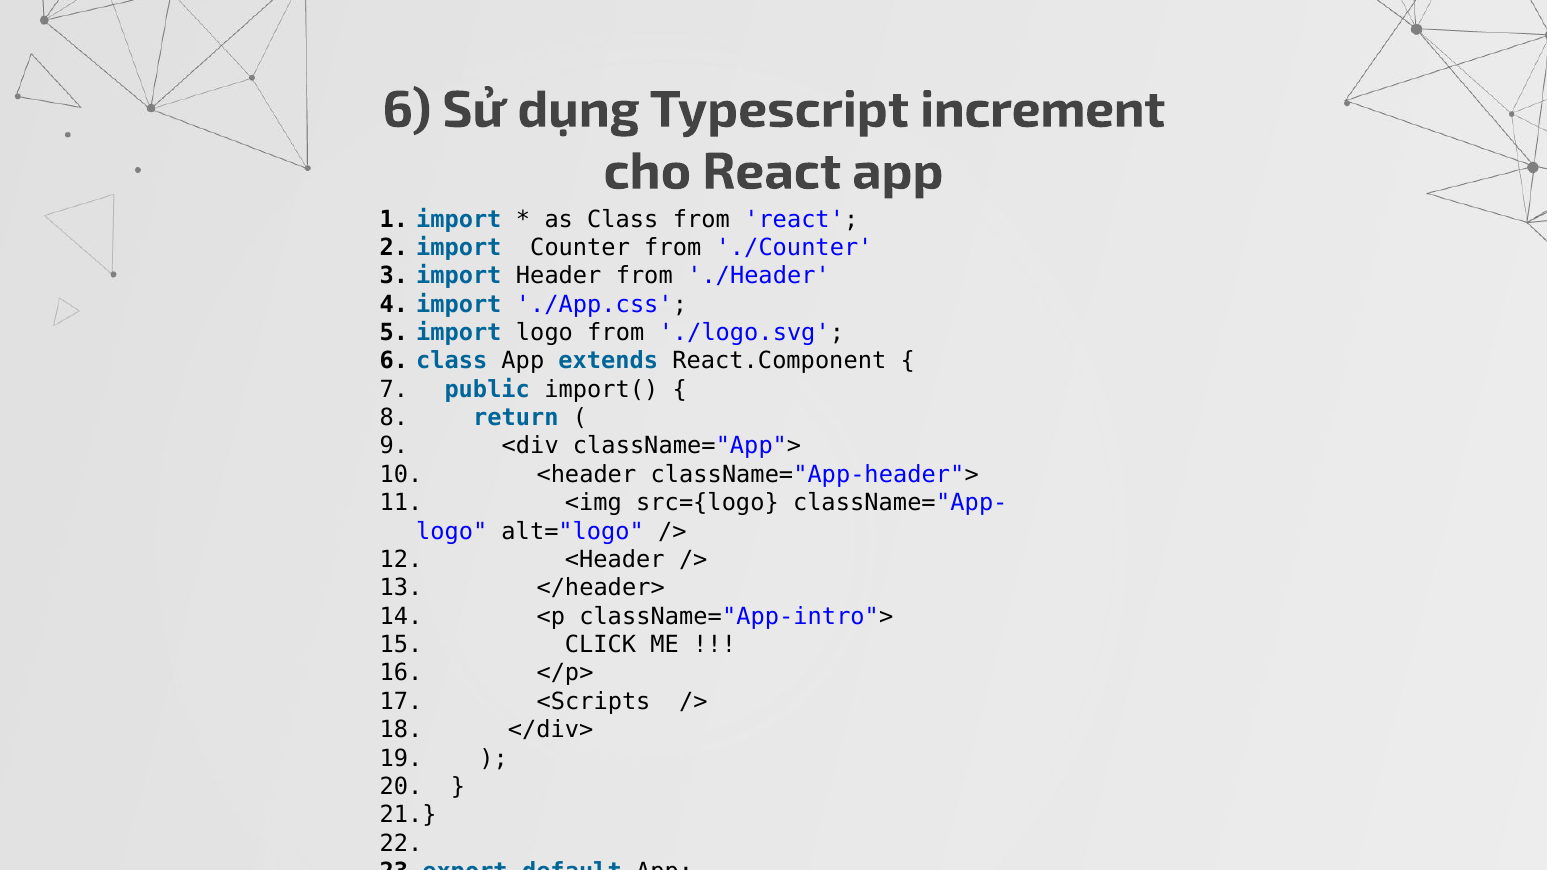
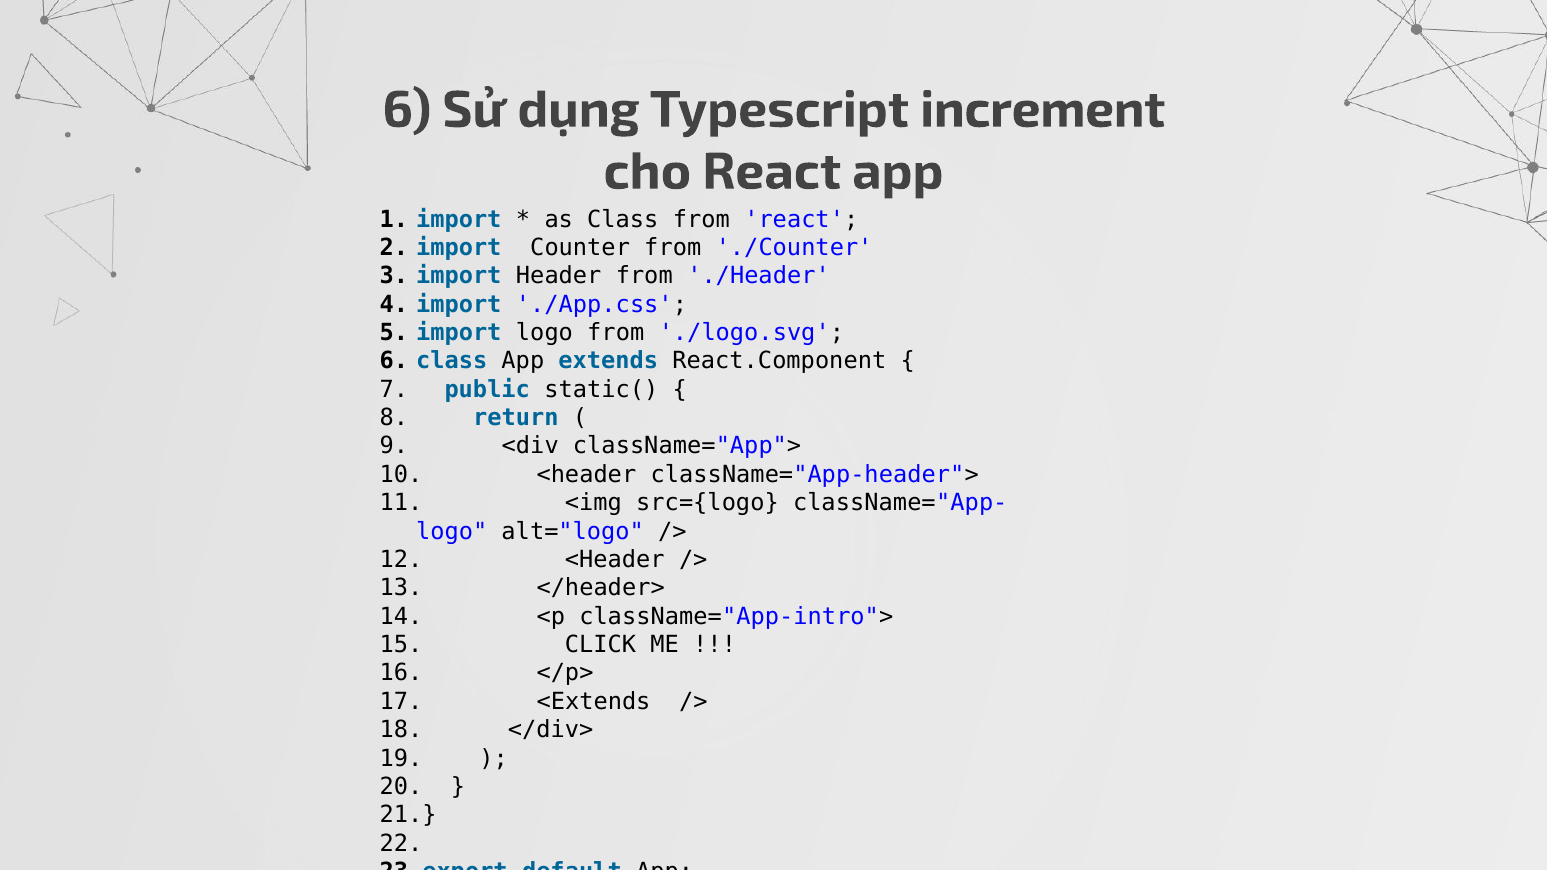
import(: import( -> static(
<Scripts: <Scripts -> <Extends
